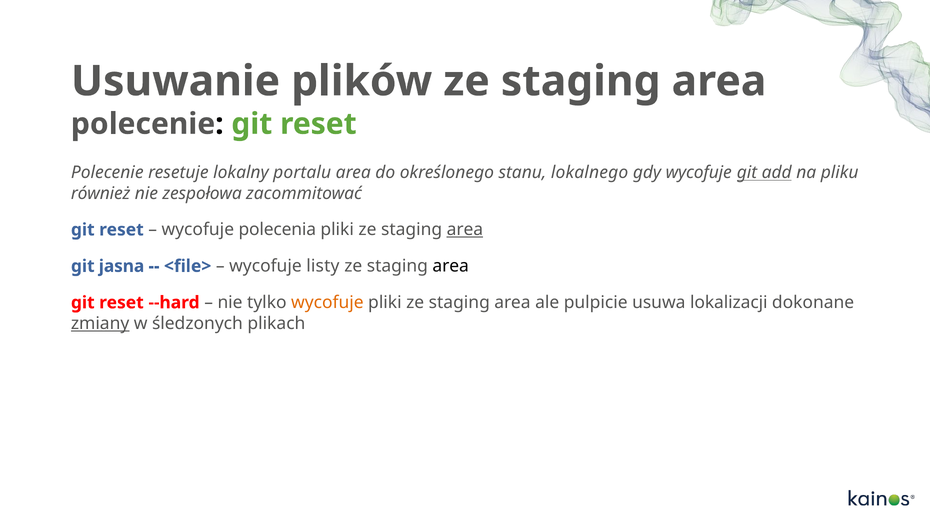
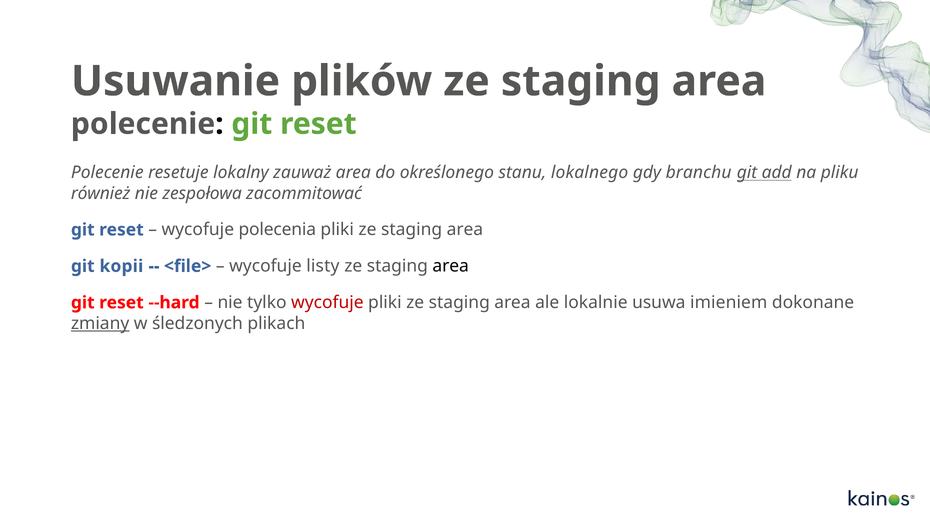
portalu: portalu -> zauważ
gdy wycofuje: wycofuje -> branchu
area at (465, 230) underline: present -> none
jasna: jasna -> kopii
wycofuje at (327, 303) colour: orange -> red
pulpicie: pulpicie -> lokalnie
lokalizacji: lokalizacji -> imieniem
